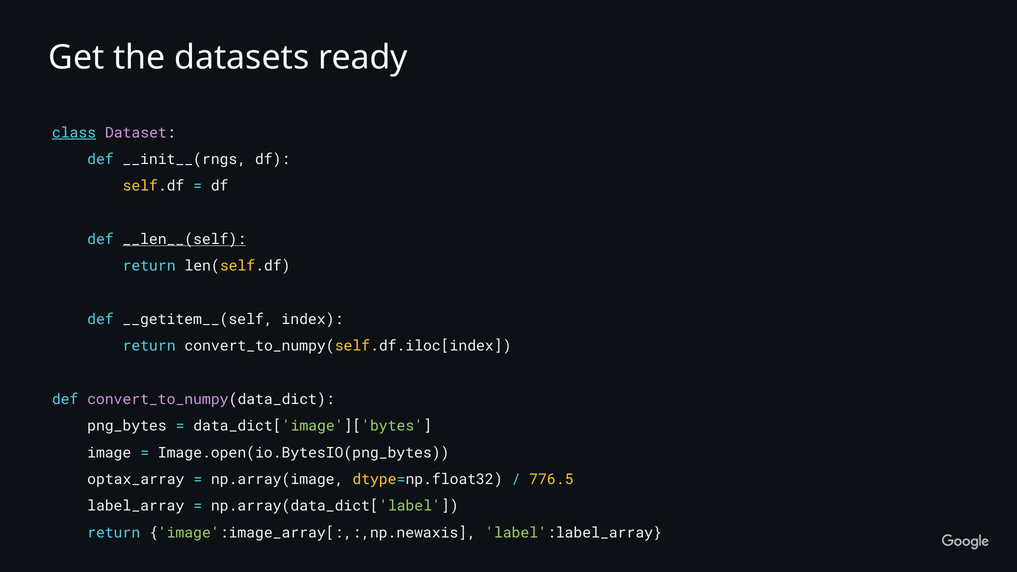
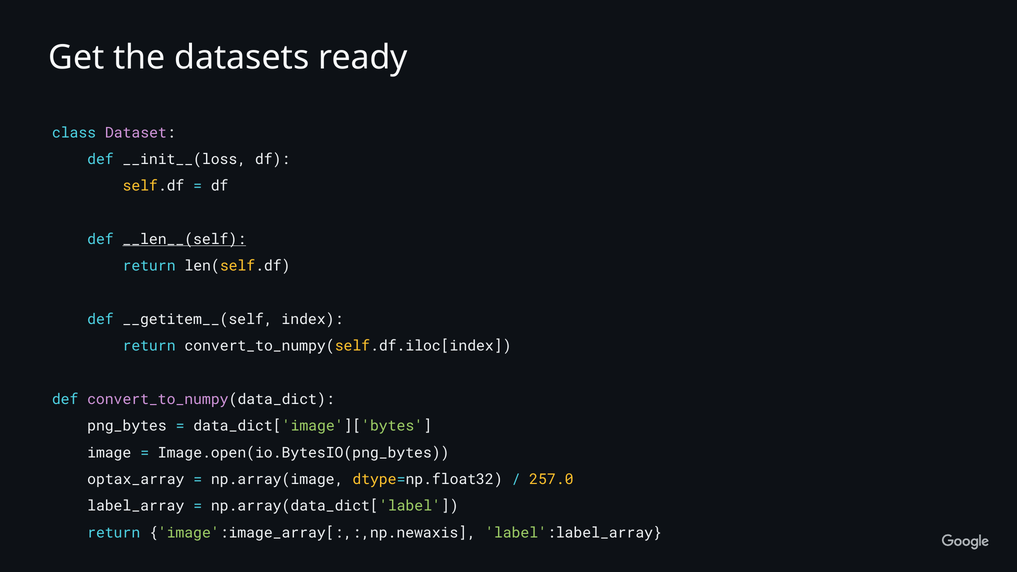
class underline: present -> none
__init__(rngs: __init__(rngs -> __init__(loss
776.5: 776.5 -> 257.0
